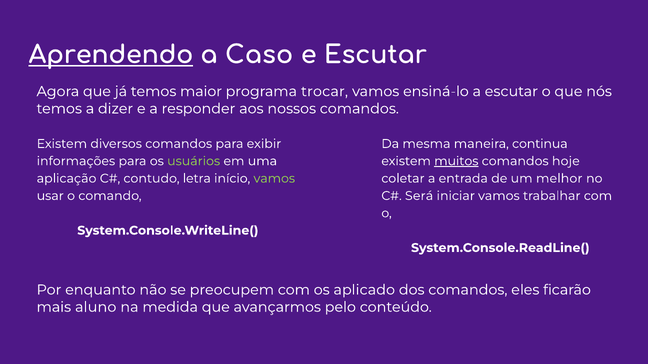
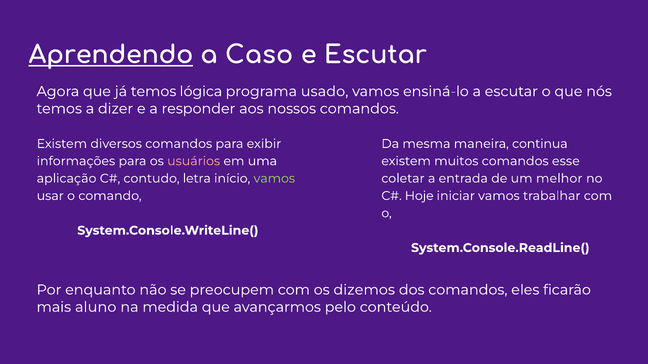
maior: maior -> lógica
trocar: trocar -> usado
usuários colour: light green -> pink
muitos underline: present -> none
hoje: hoje -> esse
Será: Será -> Hoje
aplicado: aplicado -> dizemos
